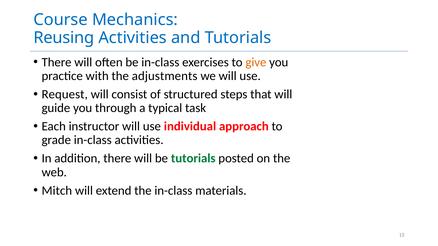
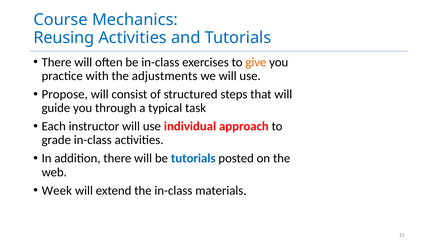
Request: Request -> Propose
tutorials at (193, 159) colour: green -> blue
Mitch: Mitch -> Week
